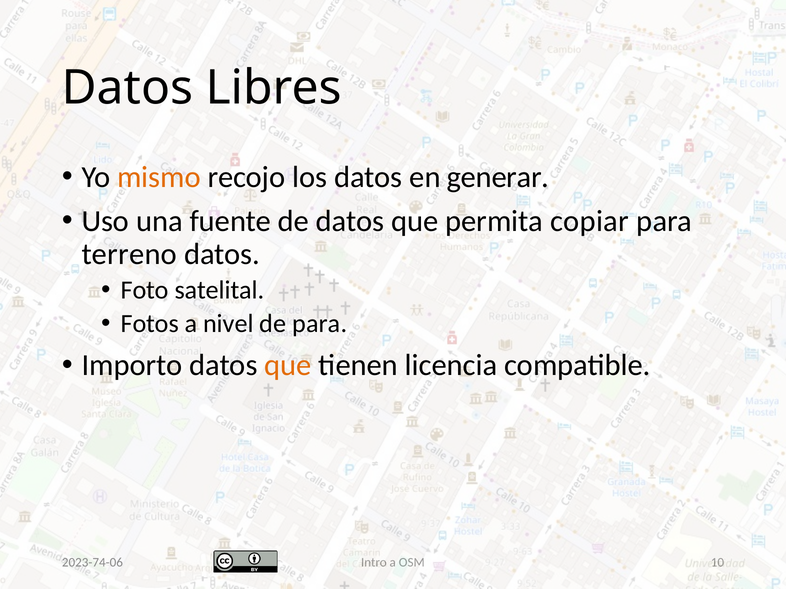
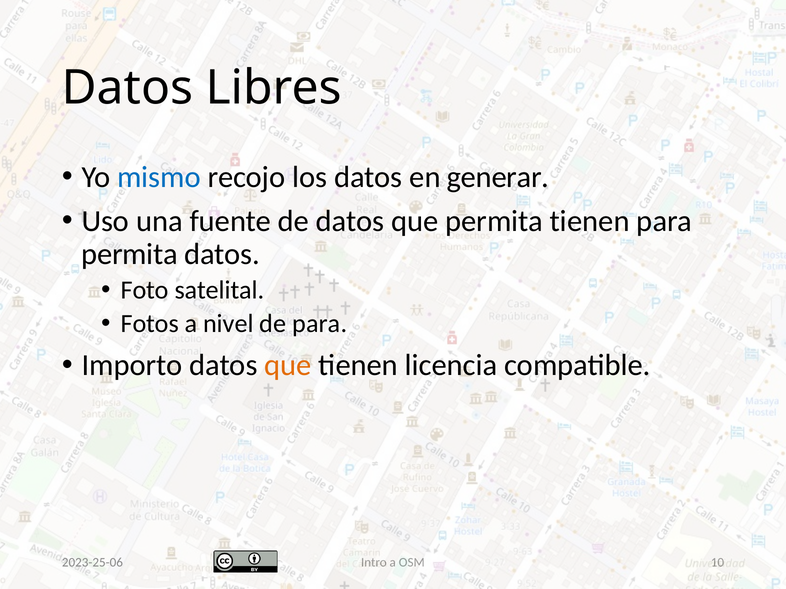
mismo colour: orange -> blue
permita copiar: copiar -> tienen
terreno at (129, 254): terreno -> permita
2023-74-06: 2023-74-06 -> 2023-25-06
